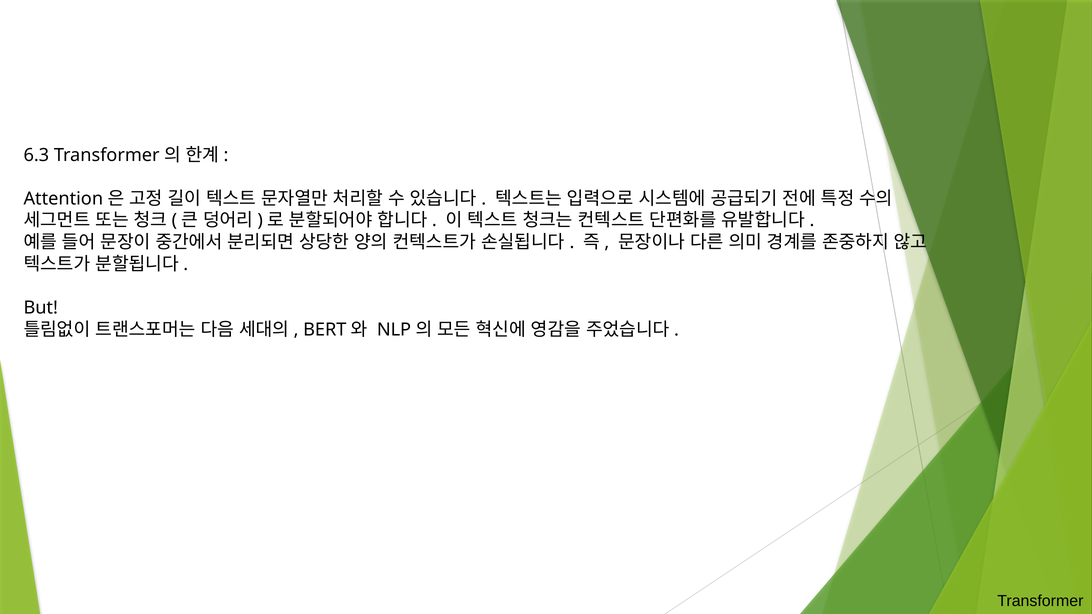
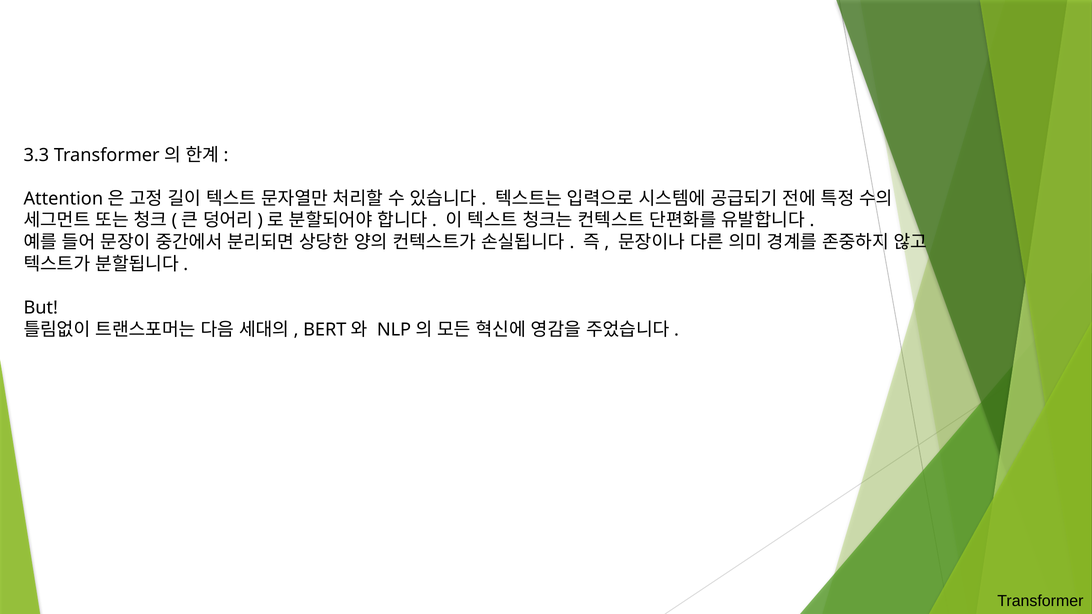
6.3: 6.3 -> 3.3
